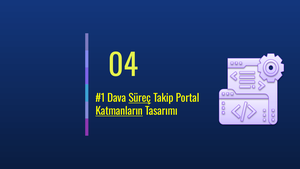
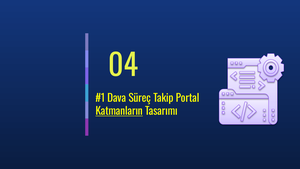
Süreç underline: present -> none
